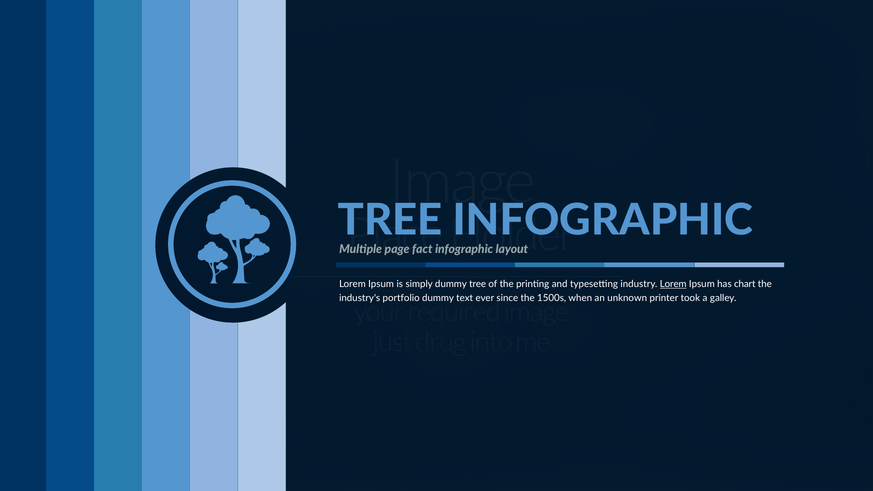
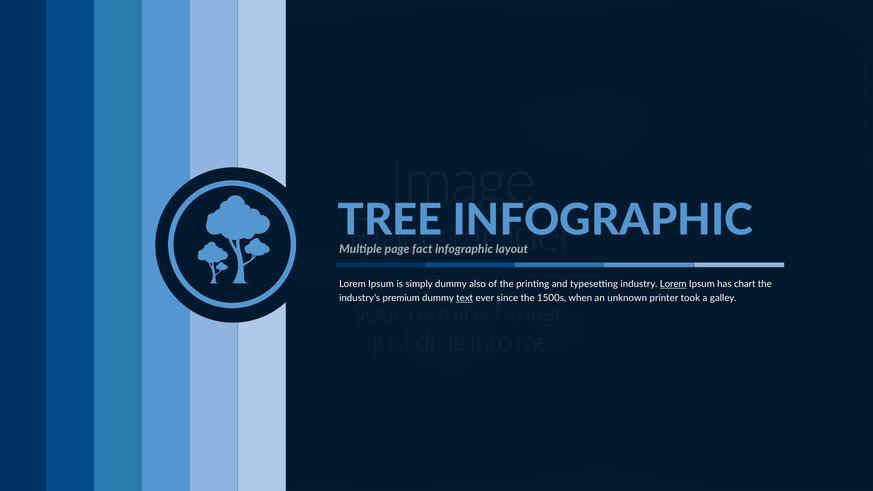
dummy tree: tree -> also
portfolio: portfolio -> premium
text underline: none -> present
